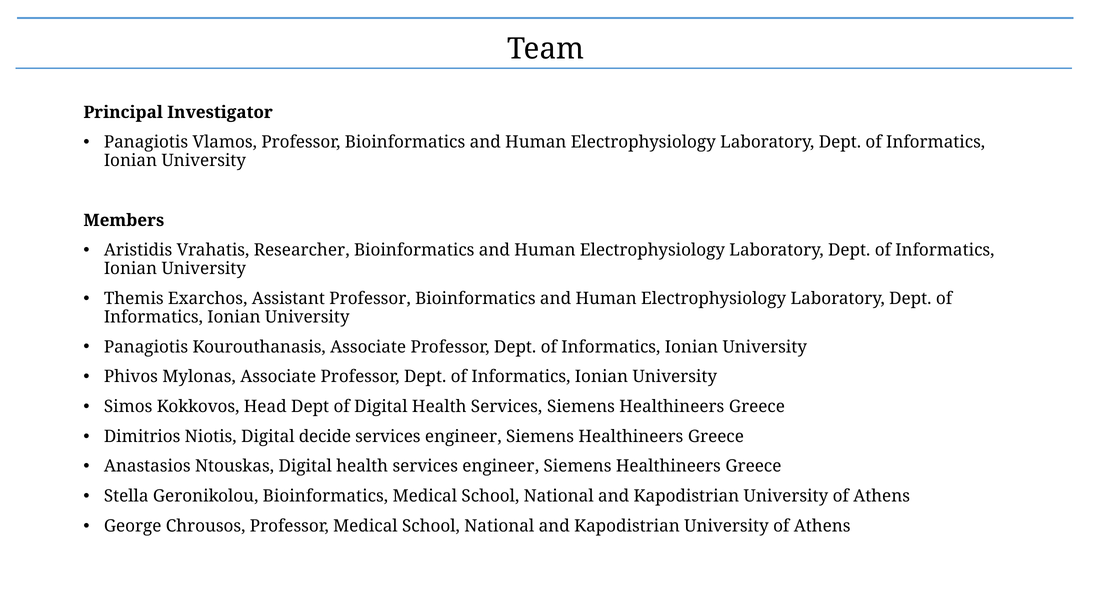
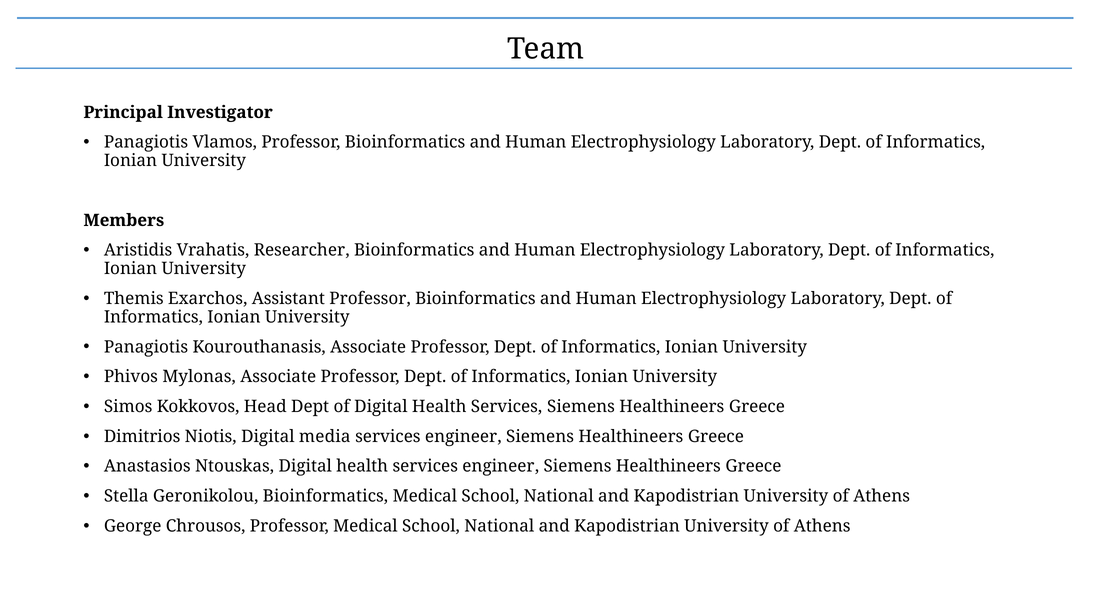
decide: decide -> media
